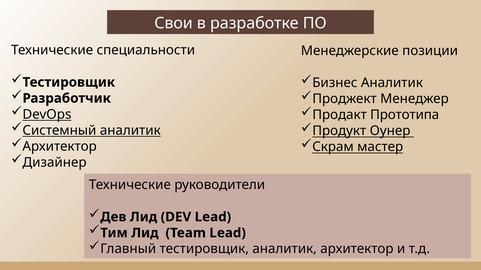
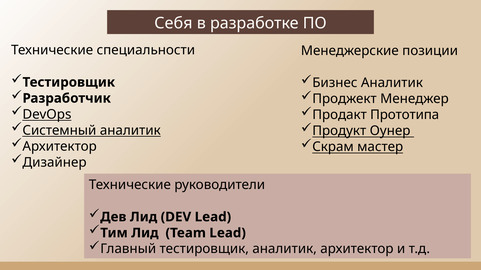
Свои: Свои -> Себя
